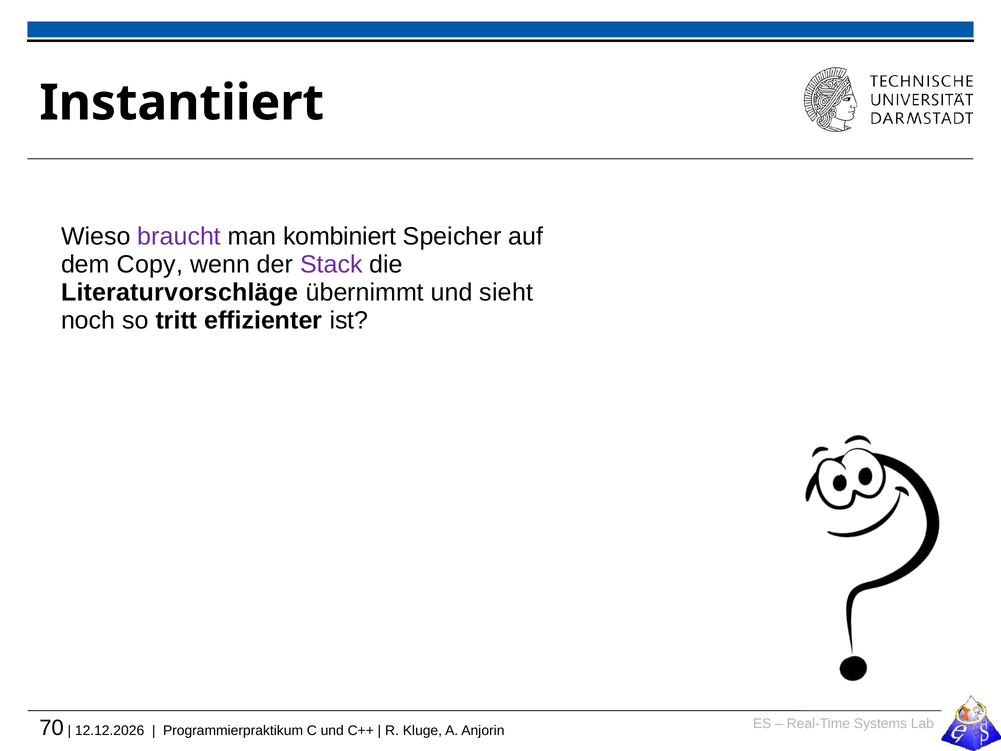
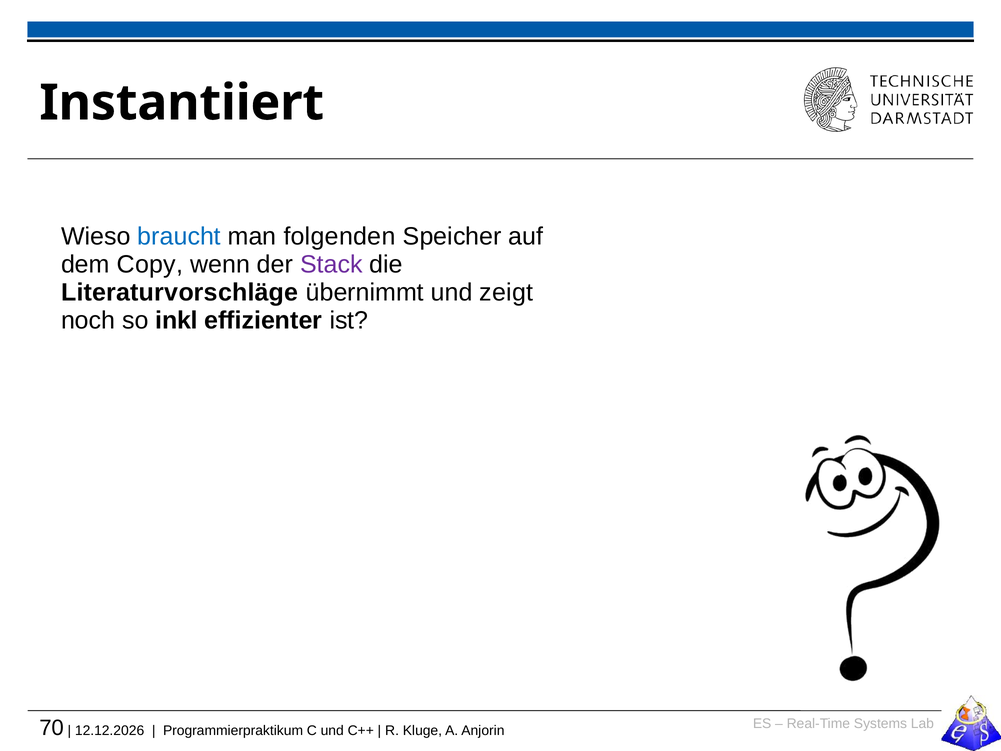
braucht colour: purple -> blue
kombiniert: kombiniert -> folgenden
sieht: sieht -> zeigt
tritt: tritt -> inkl
